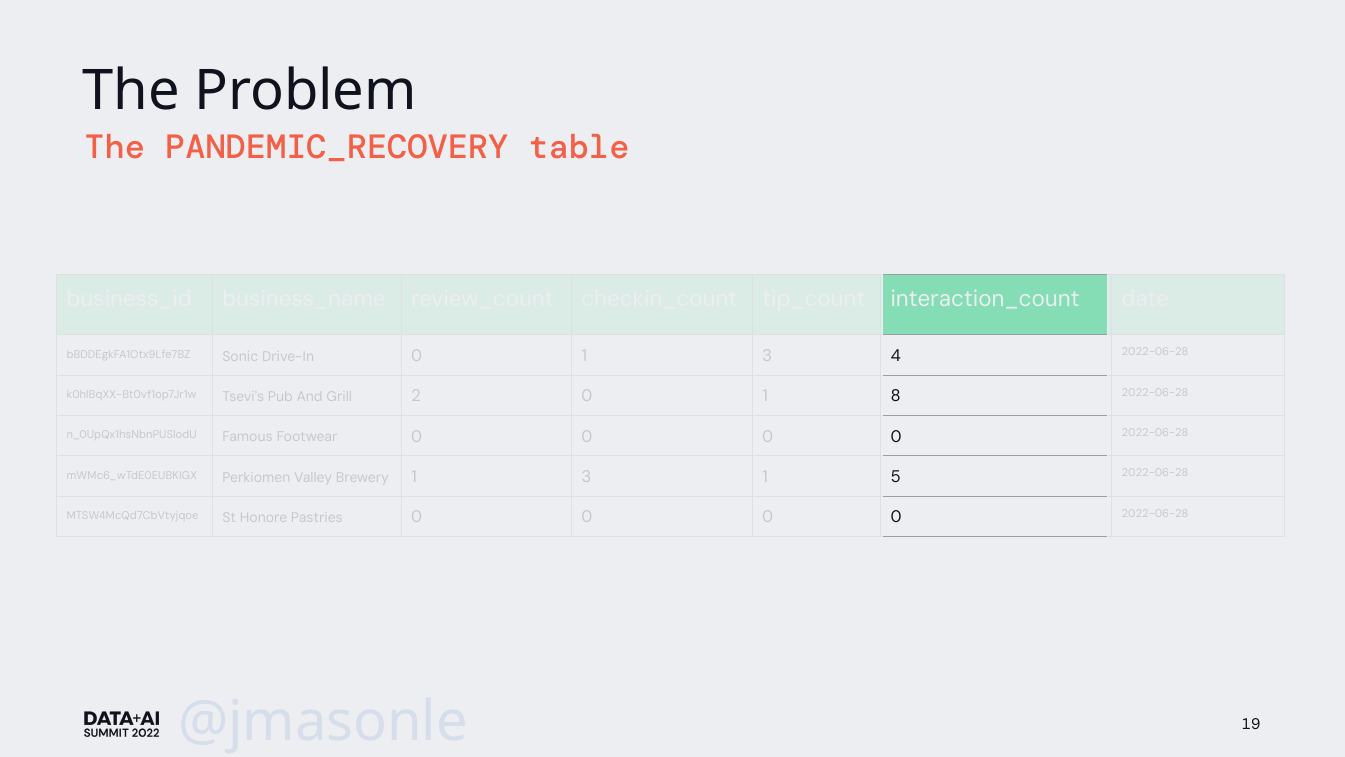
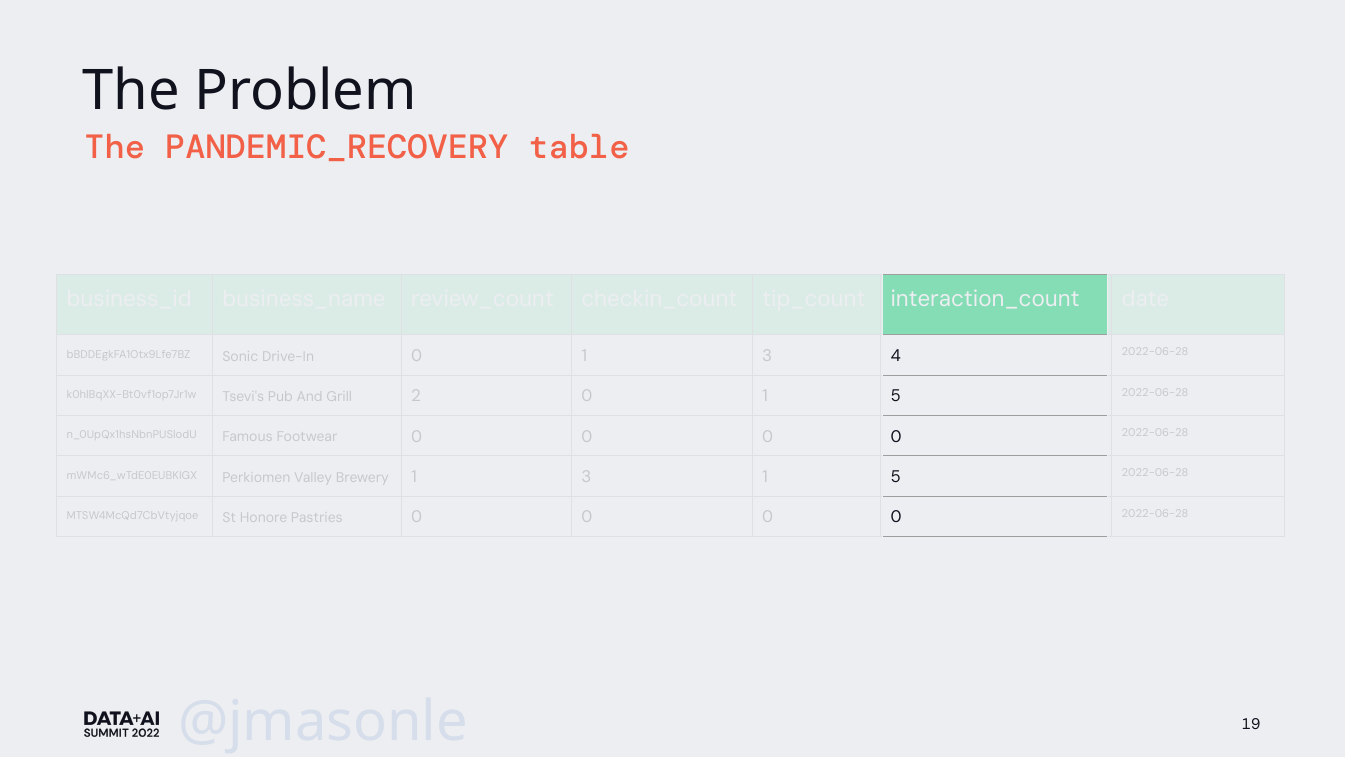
8 at (896, 396): 8 -> 5
